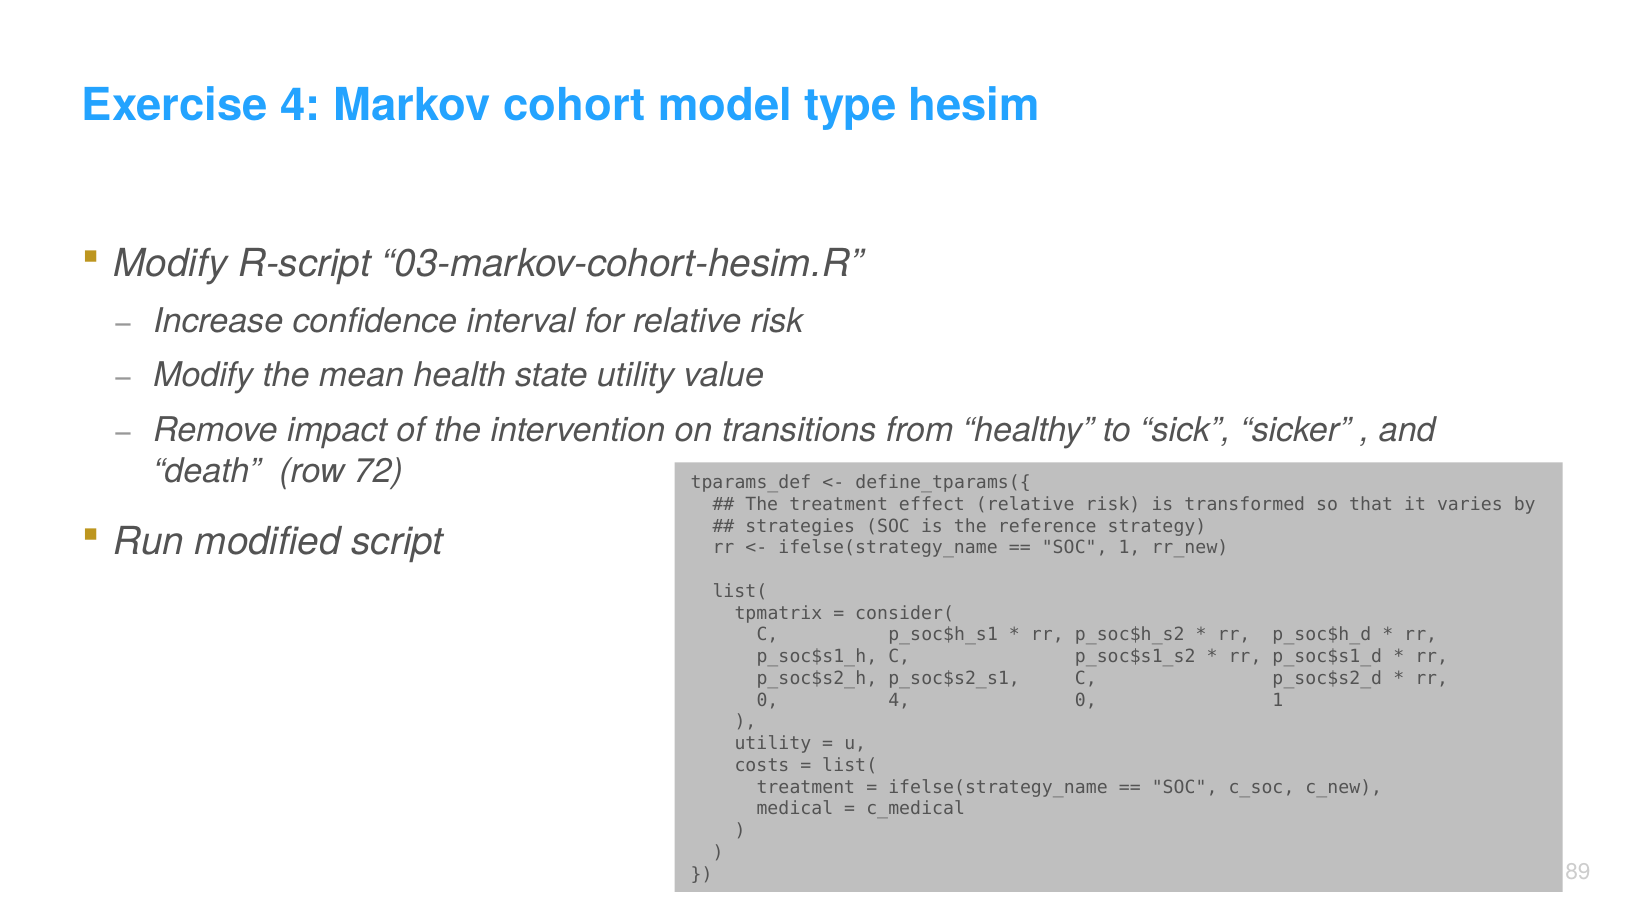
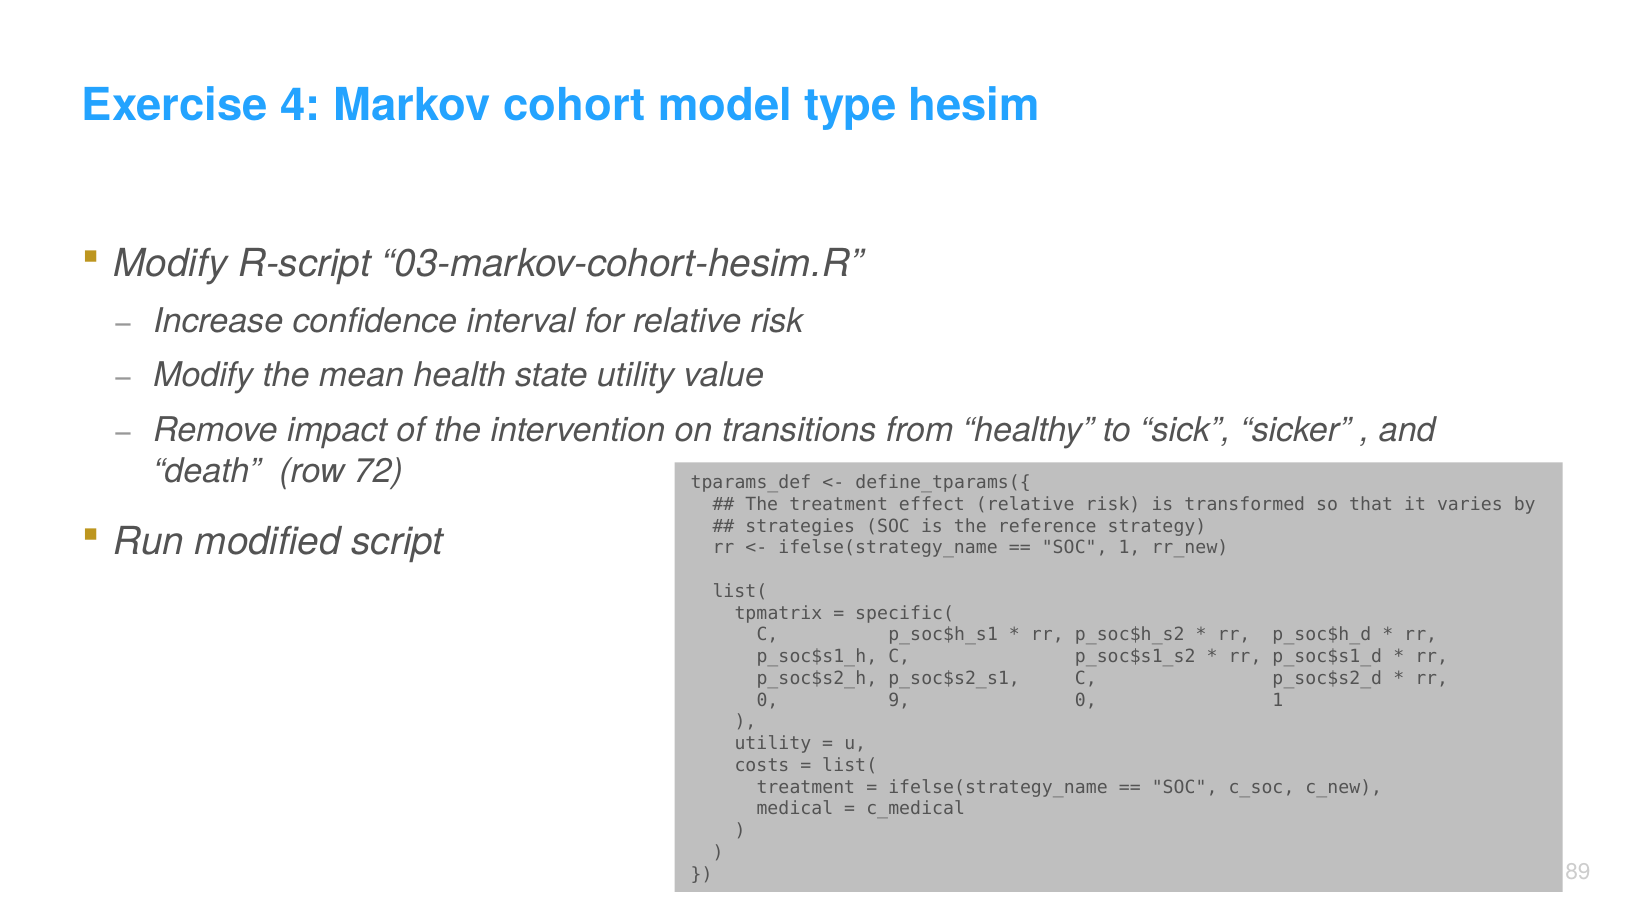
consider(: consider( -> specific(
0 4: 4 -> 9
